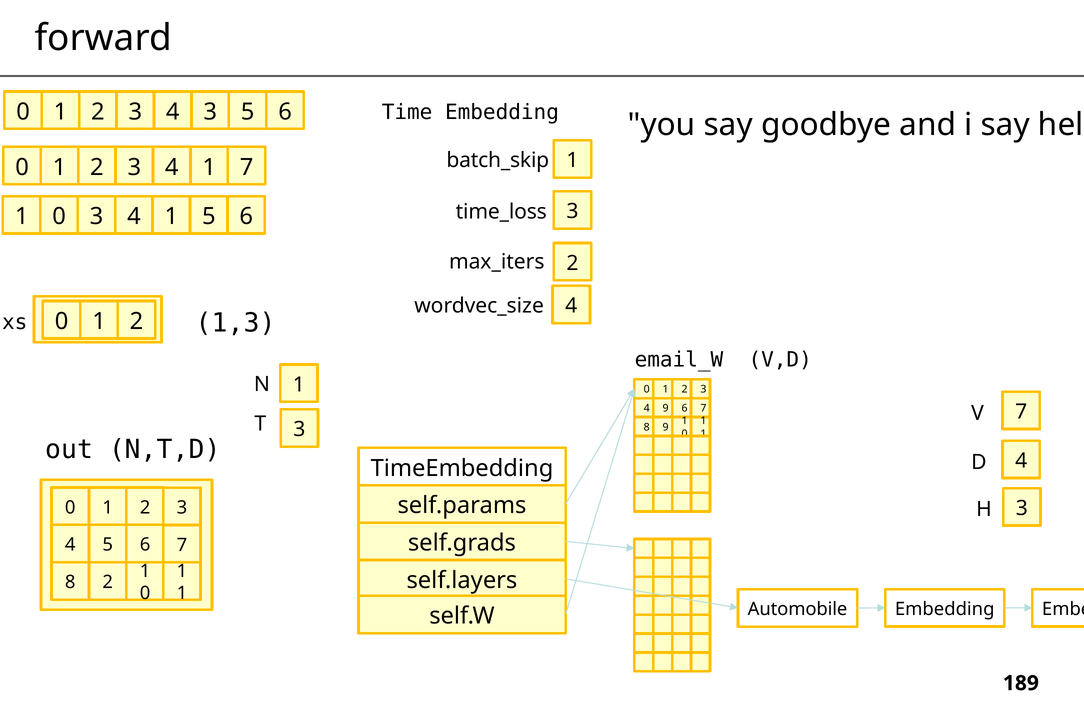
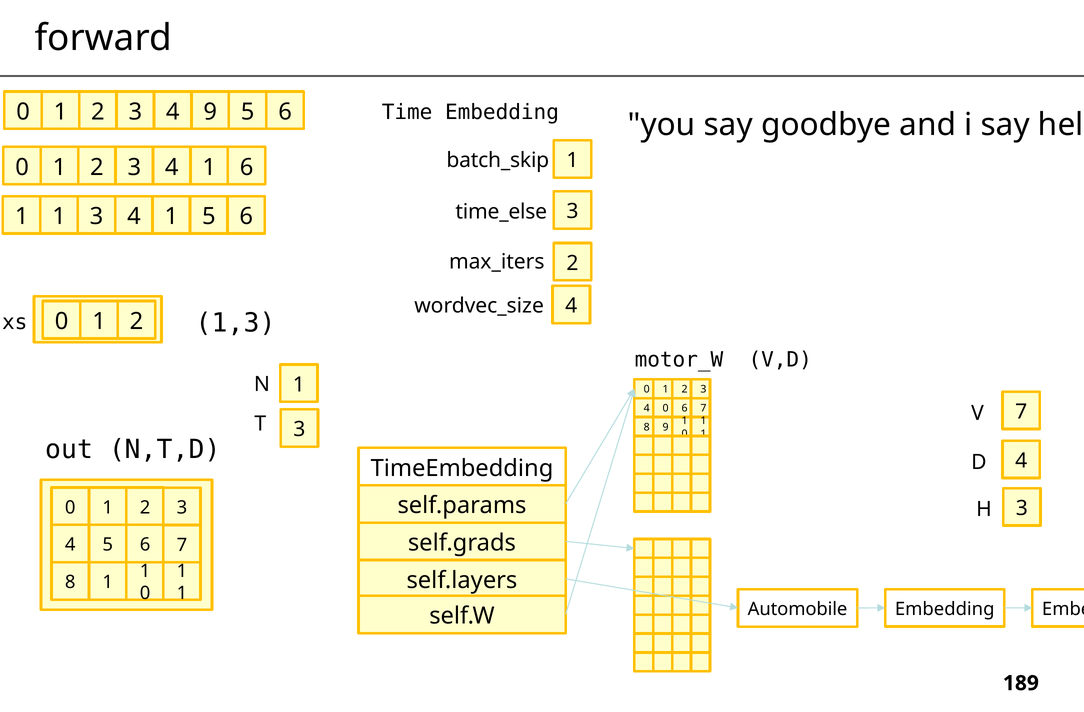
4 3: 3 -> 9
1 7: 7 -> 6
time_loss: time_loss -> time_else
0 at (59, 216): 0 -> 1
email_W: email_W -> motor_W
4 9: 9 -> 0
8 2: 2 -> 1
